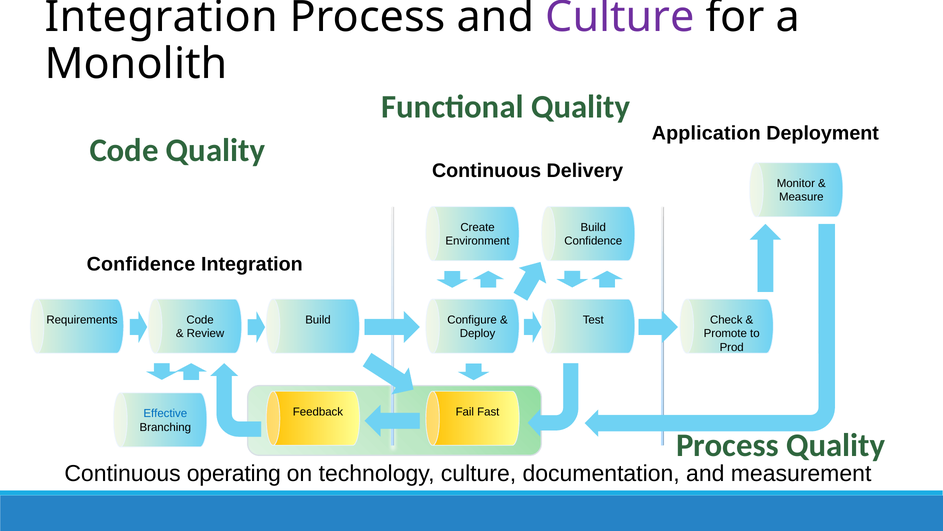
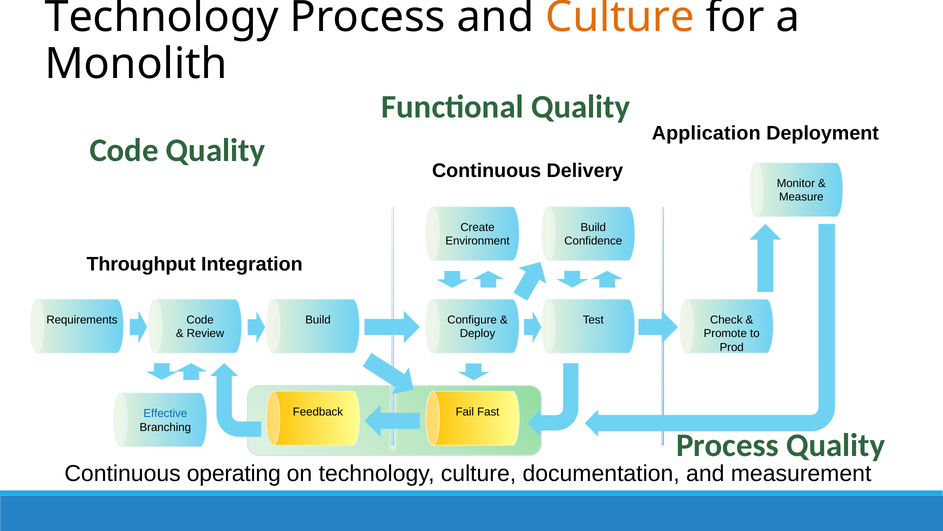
Integration at (161, 17): Integration -> Technology
Culture at (620, 17) colour: purple -> orange
Confidence at (141, 264): Confidence -> Throughput
